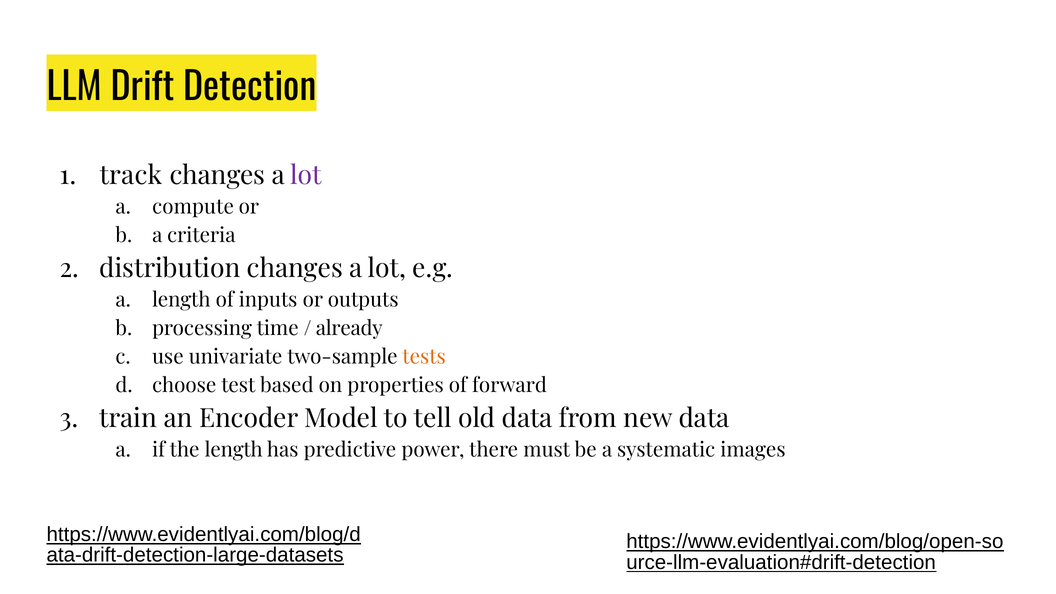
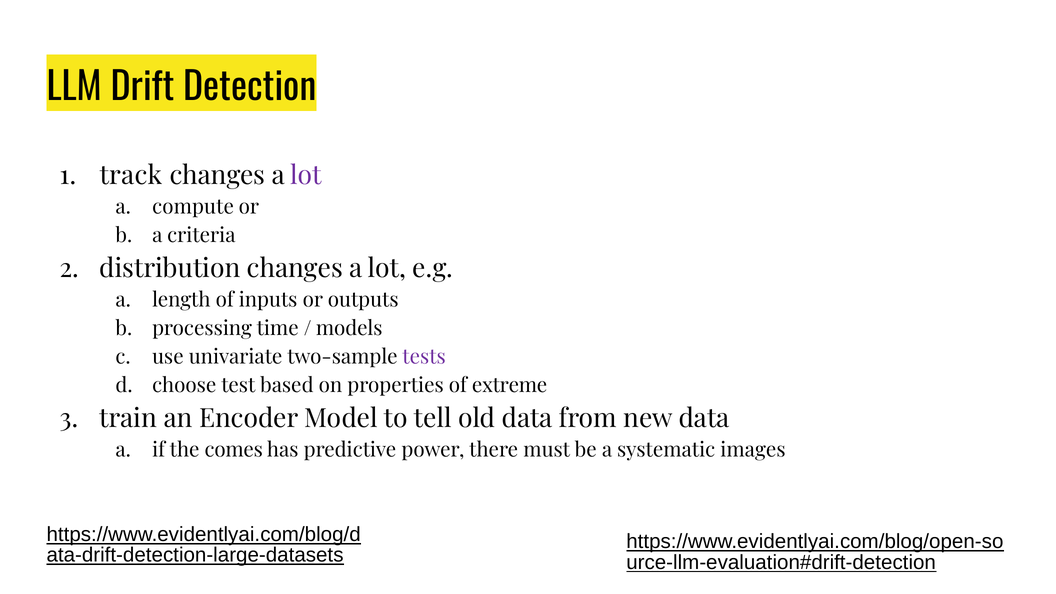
already: already -> models
tests colour: orange -> purple
forward: forward -> extreme
the length: length -> comes
